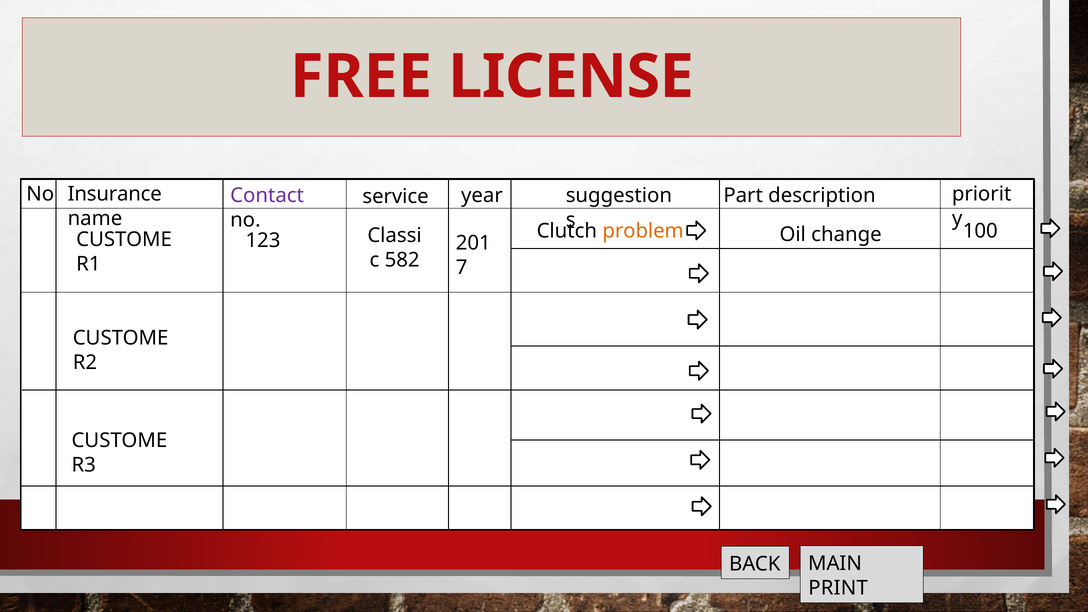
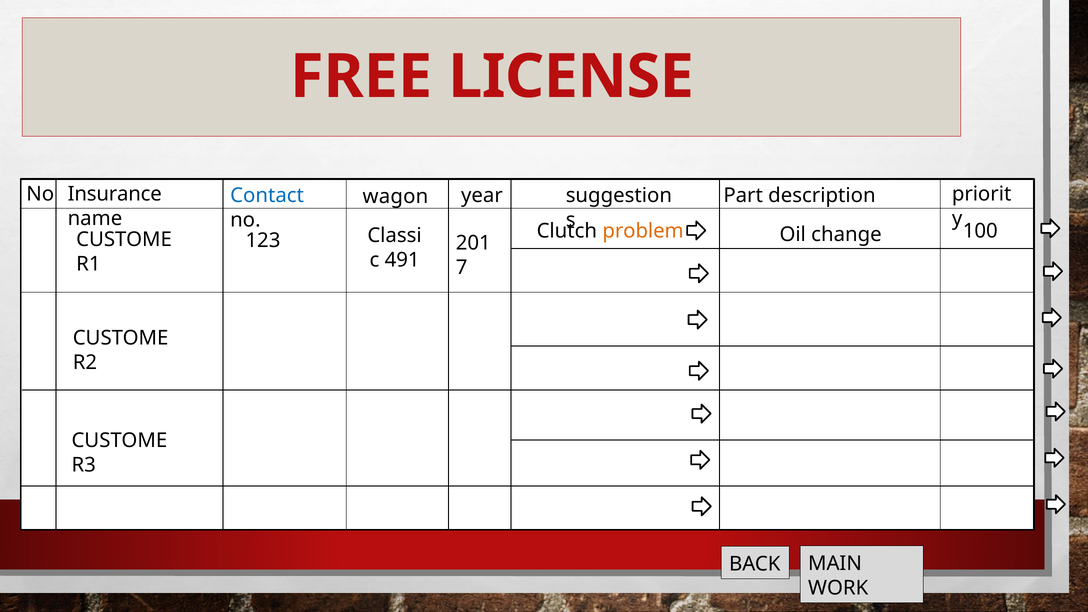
Contact colour: purple -> blue
service: service -> wagon
582: 582 -> 491
PRINT: PRINT -> WORK
